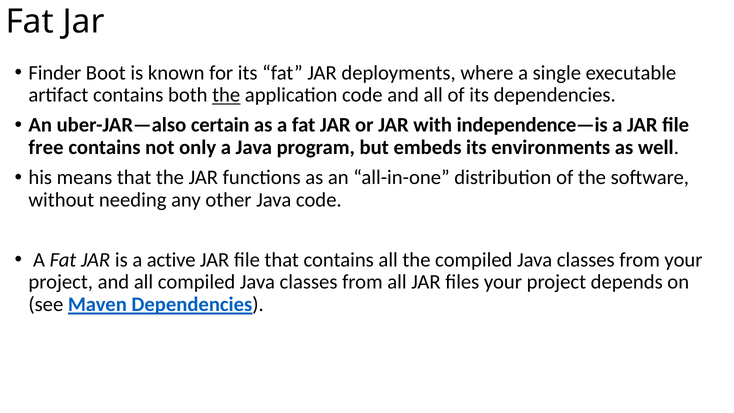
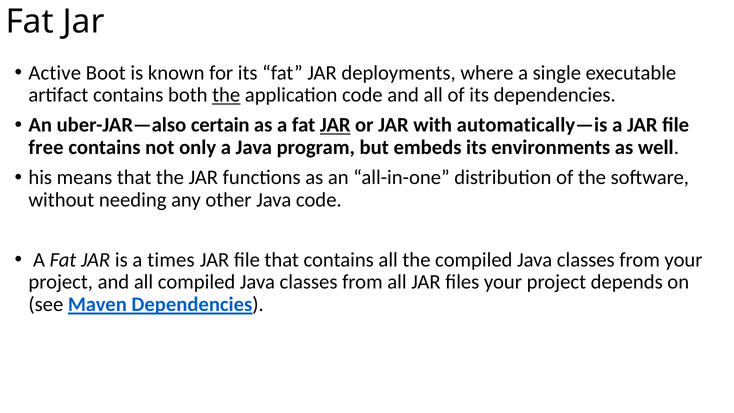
Finder: Finder -> Active
JAR at (335, 125) underline: none -> present
independence—is: independence—is -> automatically—is
active: active -> times
